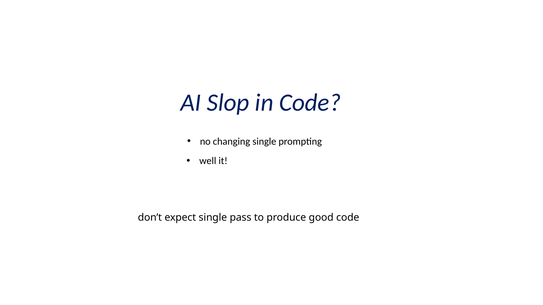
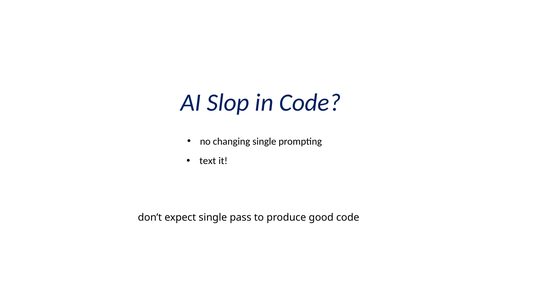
well: well -> text
